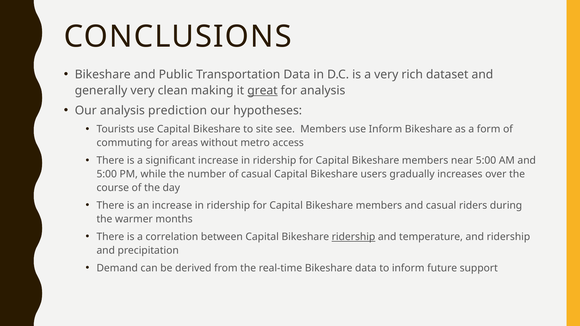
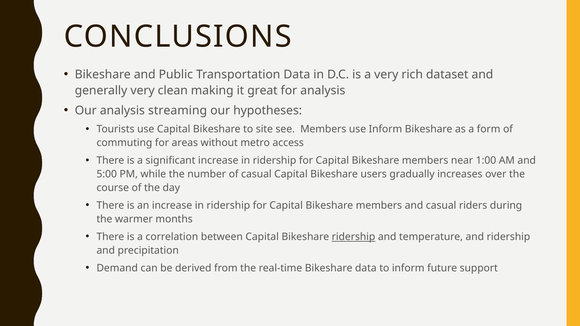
great underline: present -> none
prediction: prediction -> streaming
near 5:00: 5:00 -> 1:00
